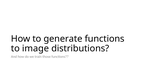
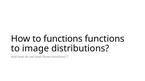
to generate: generate -> functions
